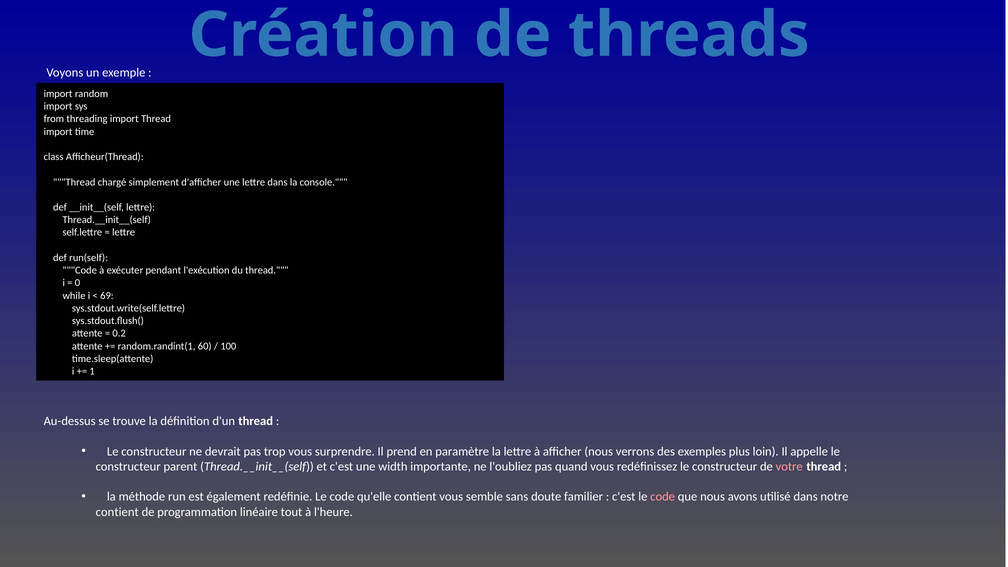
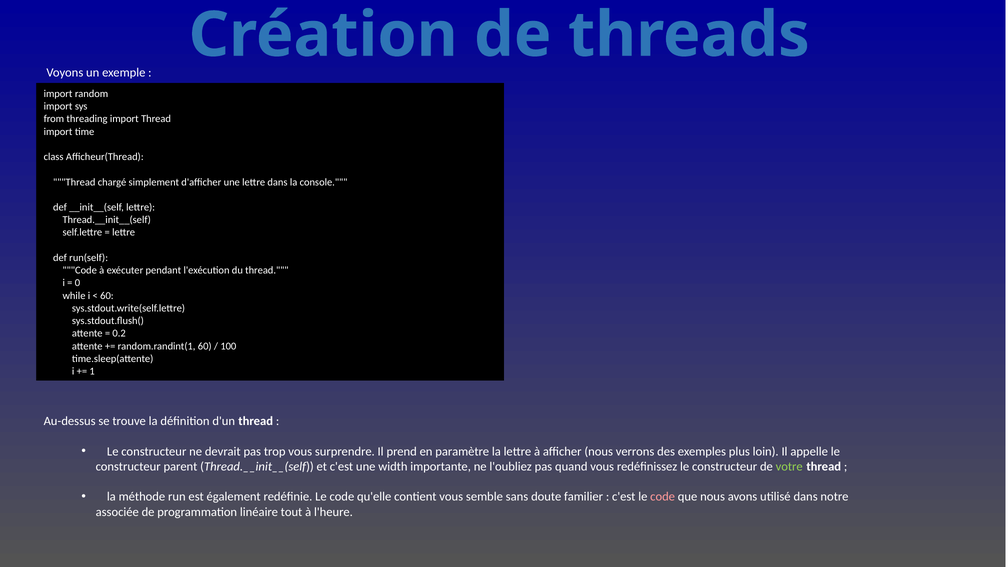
69 at (107, 296): 69 -> 60
votre colour: pink -> light green
contient at (117, 512): contient -> associée
